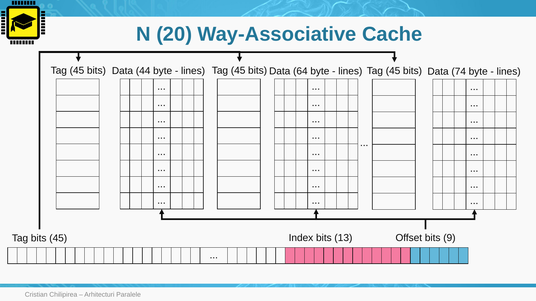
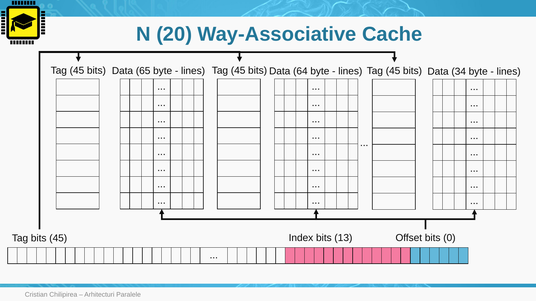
44: 44 -> 65
74: 74 -> 34
9: 9 -> 0
